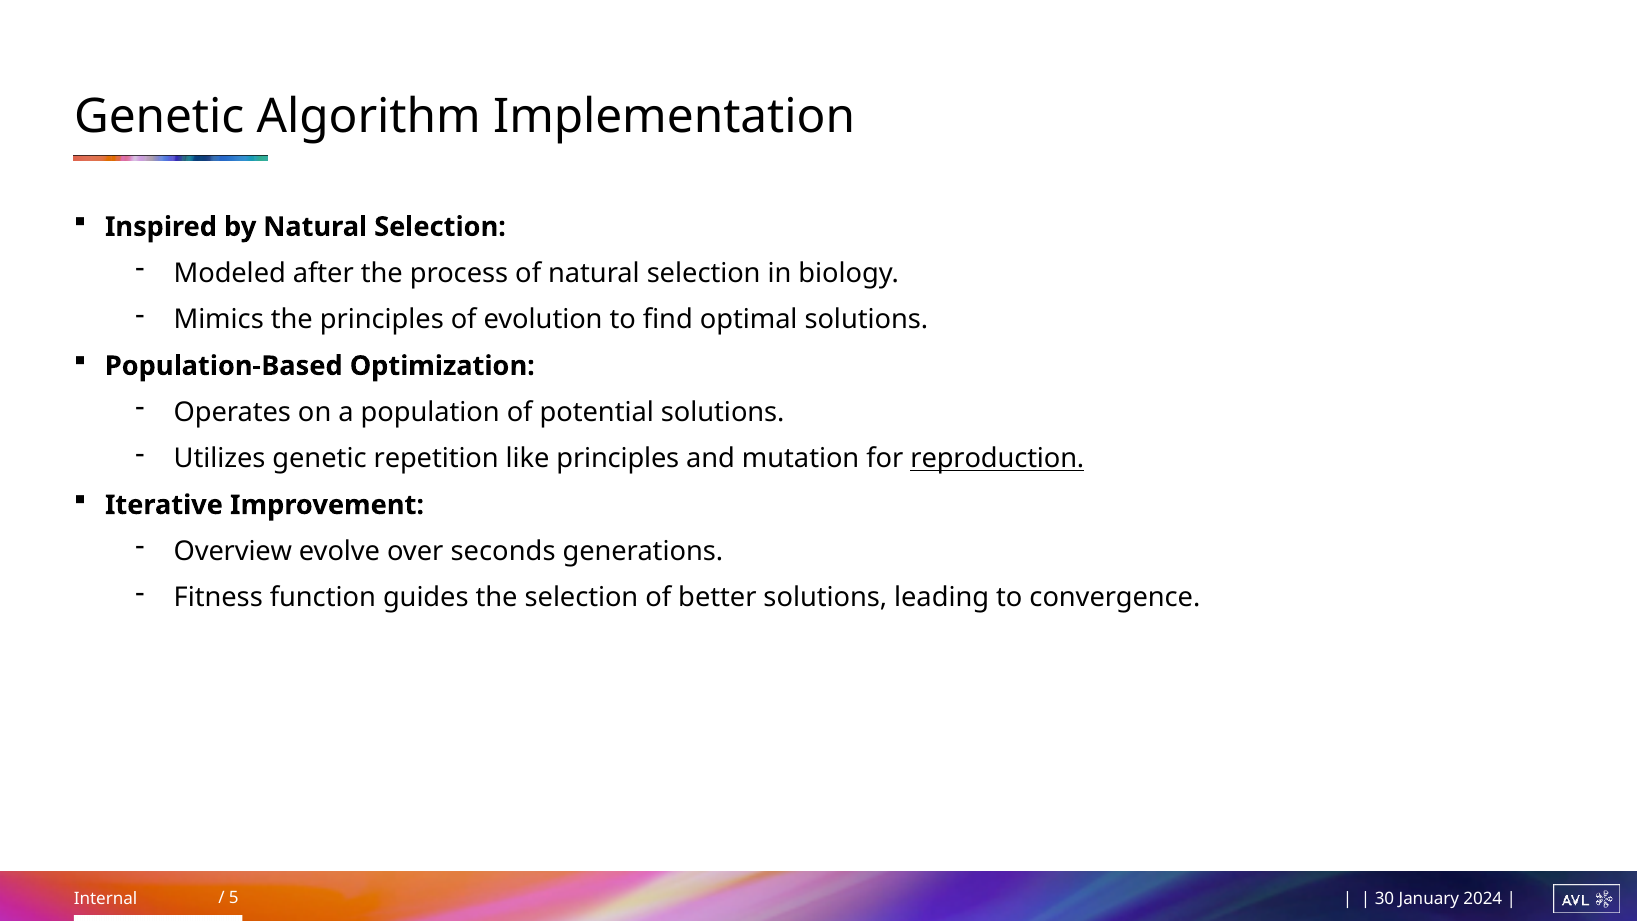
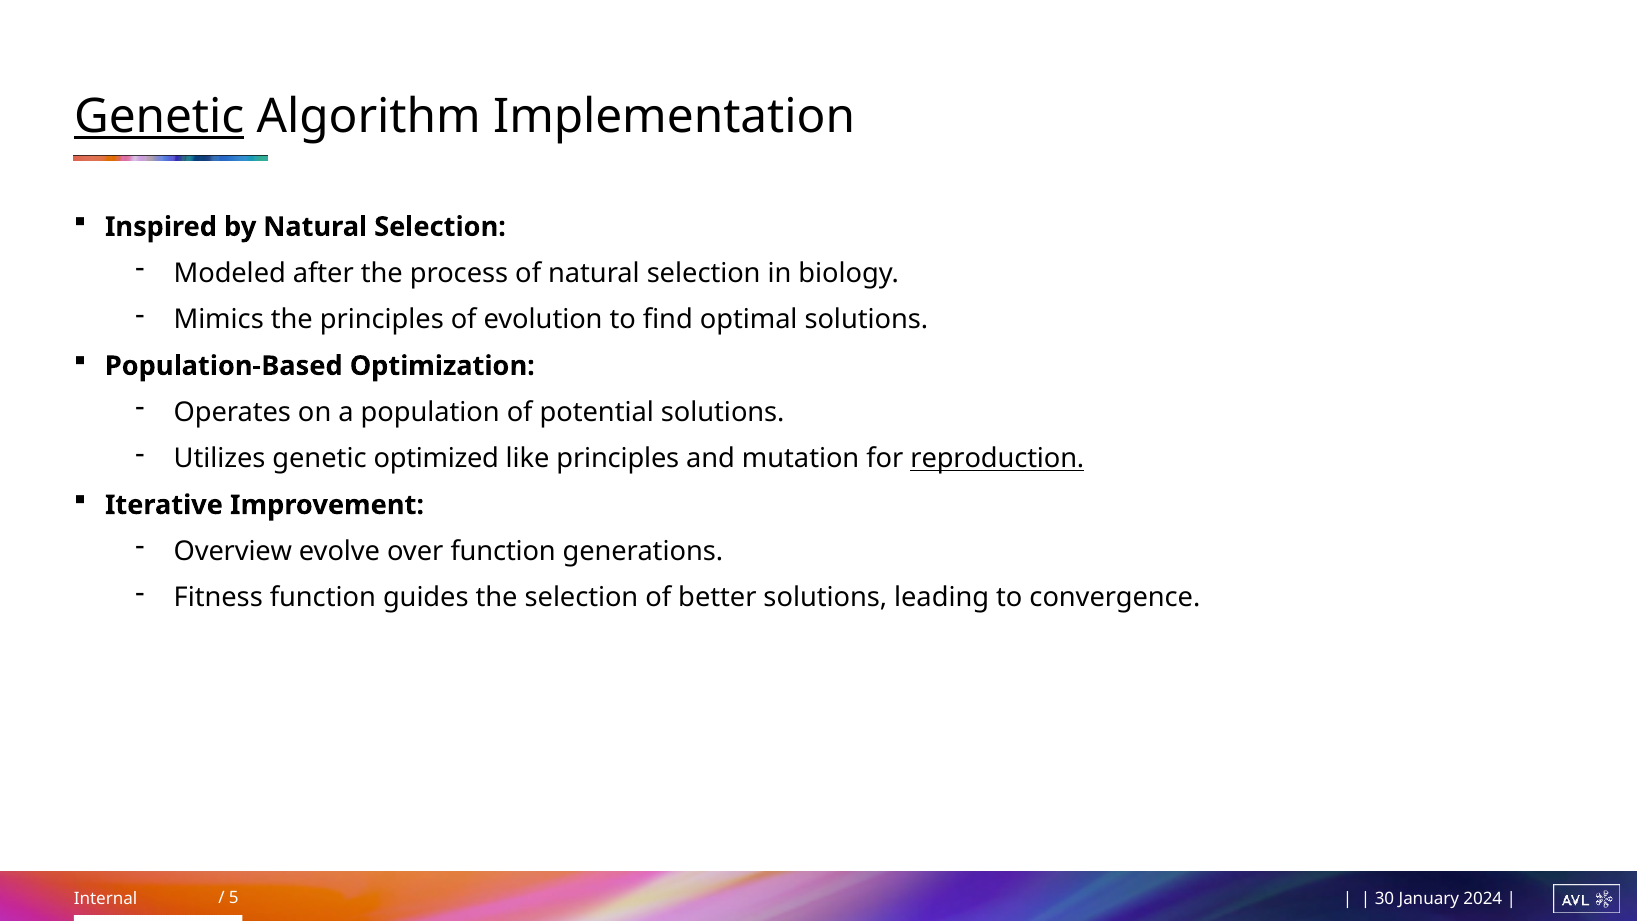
Genetic at (159, 117) underline: none -> present
repetition: repetition -> optimized
over seconds: seconds -> function
